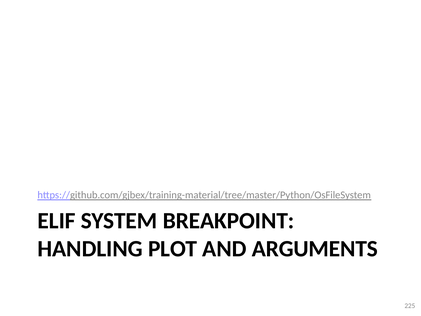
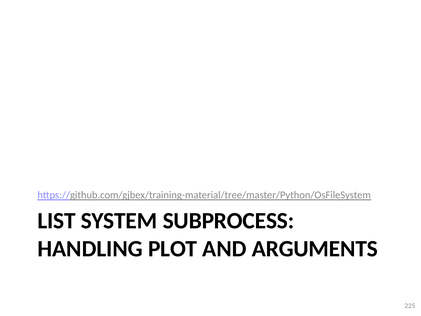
ELIF: ELIF -> LIST
BREAKPOINT: BREAKPOINT -> SUBPROCESS
